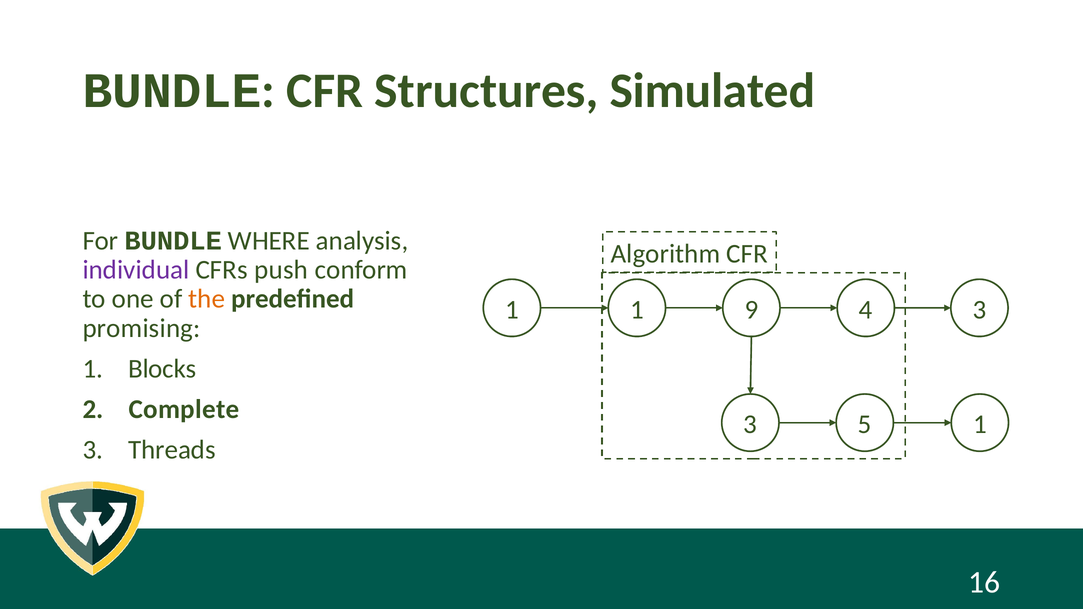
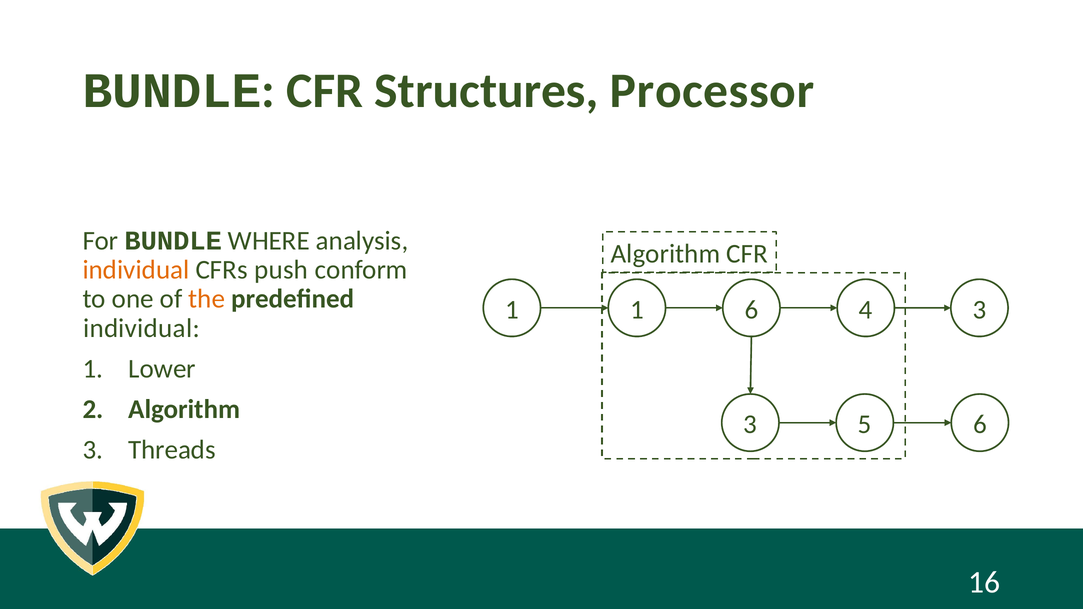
Simulated: Simulated -> Processor
individual at (136, 270) colour: purple -> orange
1 9: 9 -> 6
promising at (142, 328): promising -> individual
Blocks: Blocks -> Lower
2 Complete: Complete -> Algorithm
5 1: 1 -> 6
